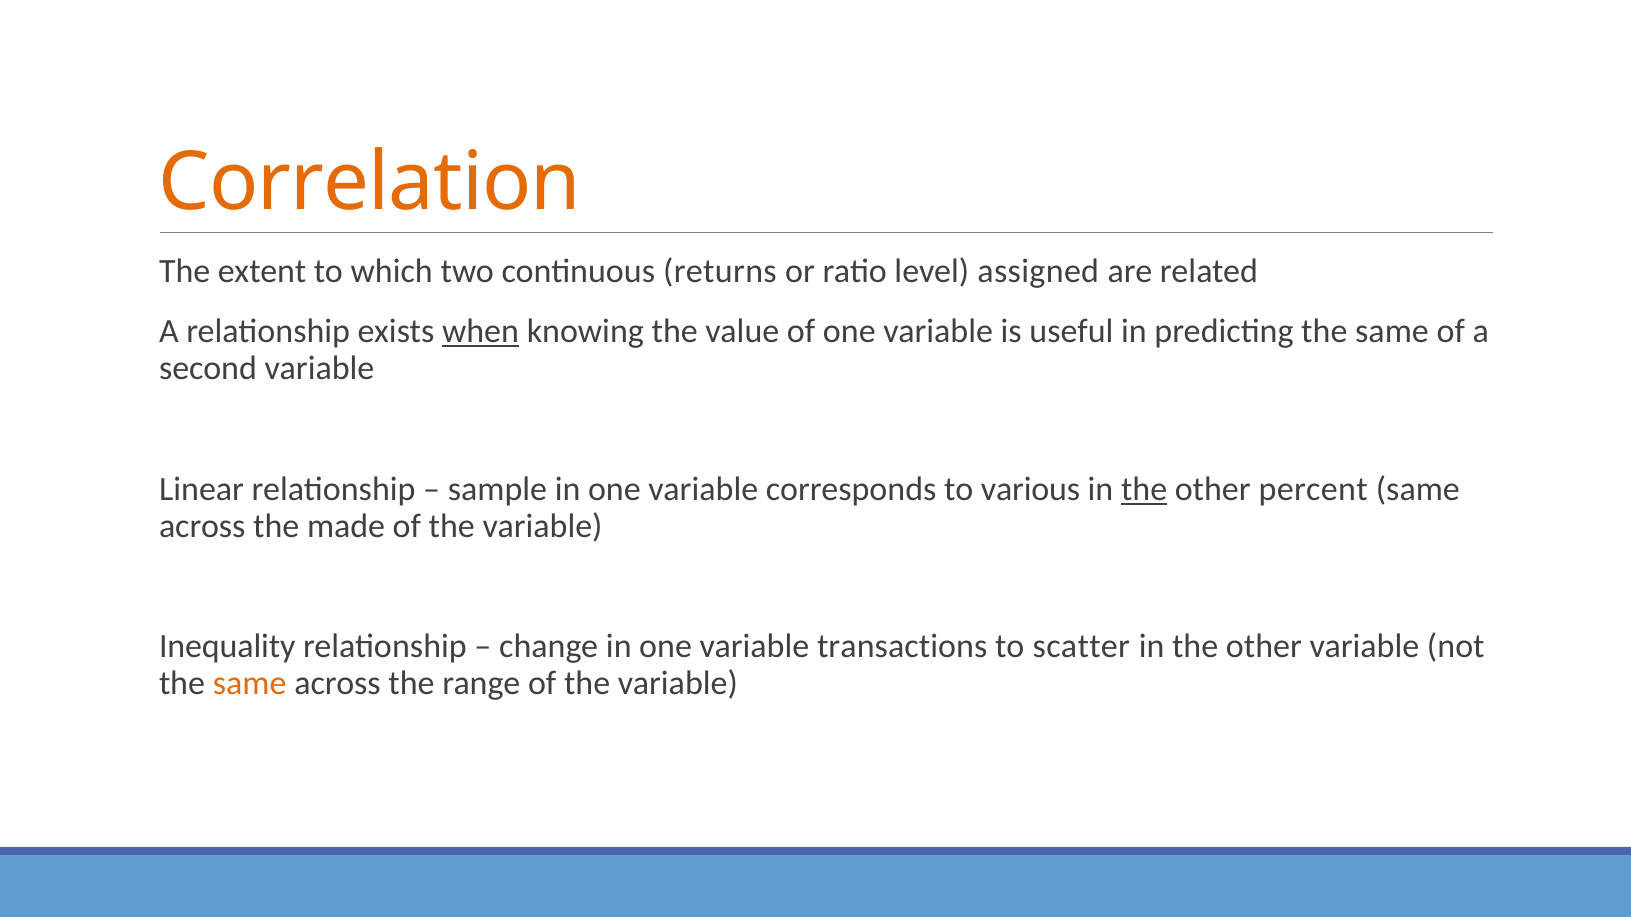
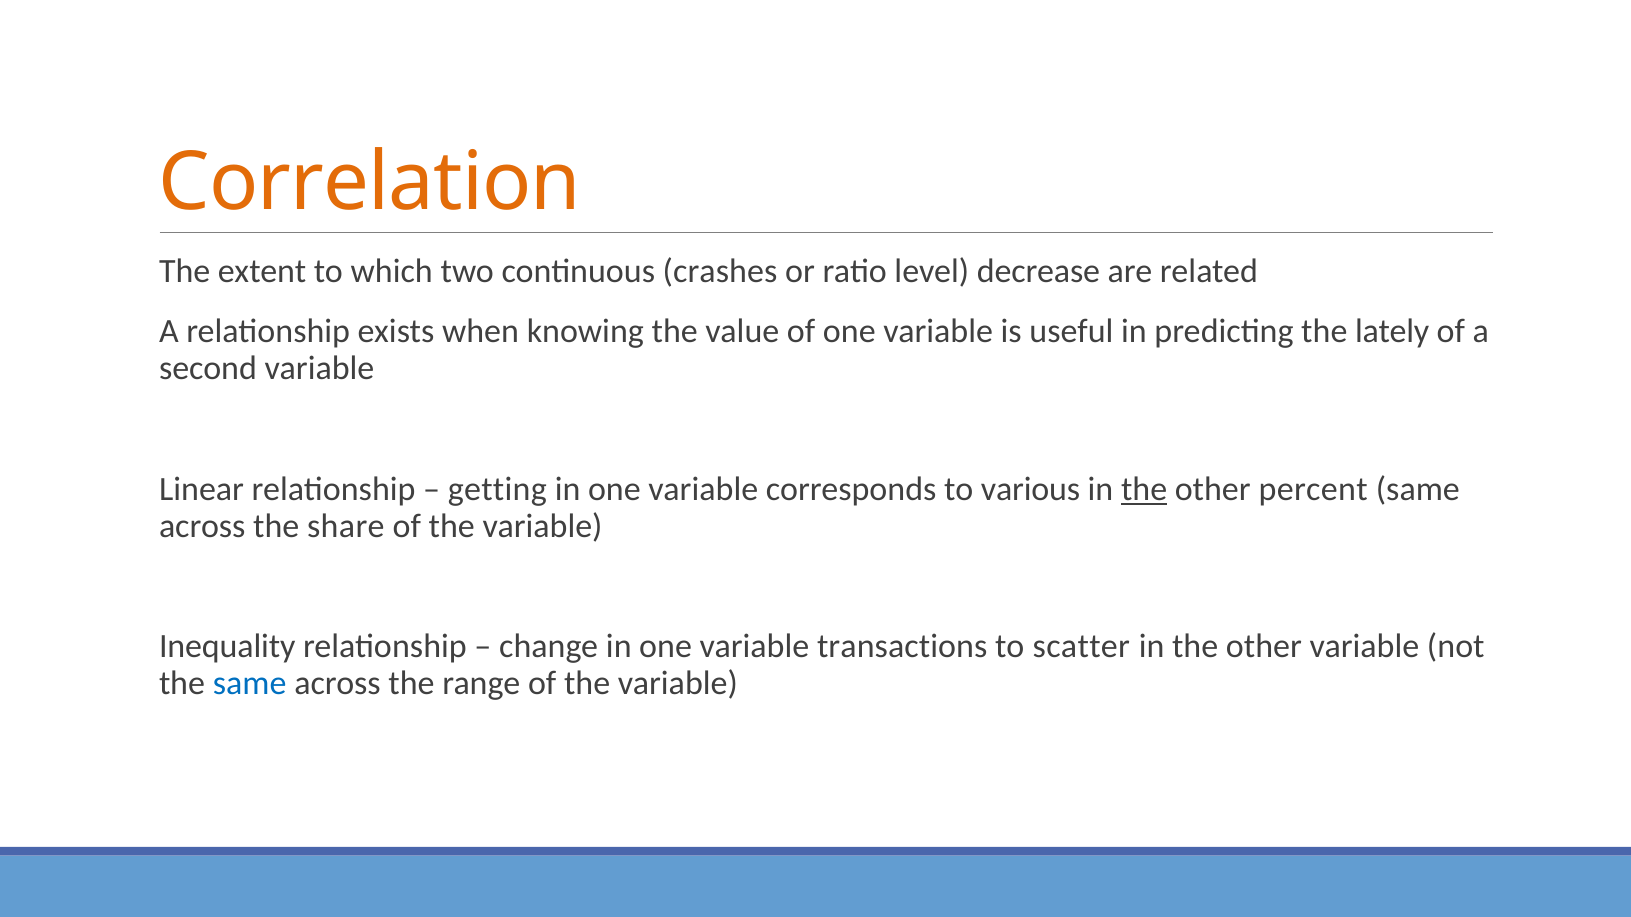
returns: returns -> crashes
assigned: assigned -> decrease
when underline: present -> none
predicting the same: same -> lately
sample: sample -> getting
made: made -> share
same at (250, 684) colour: orange -> blue
